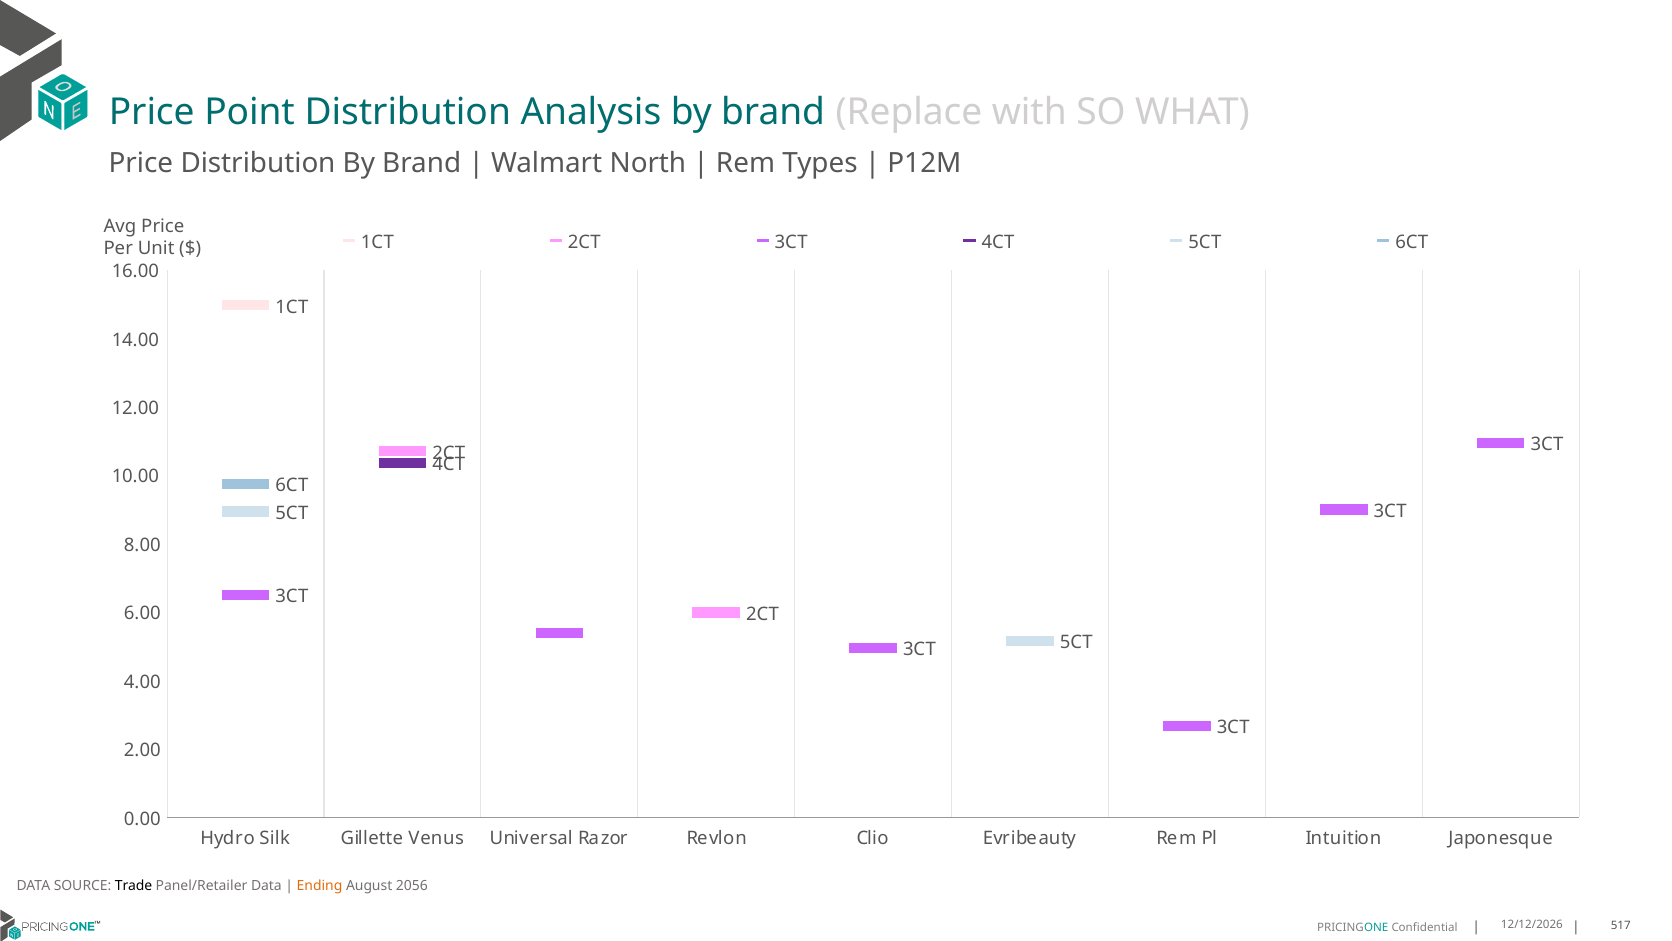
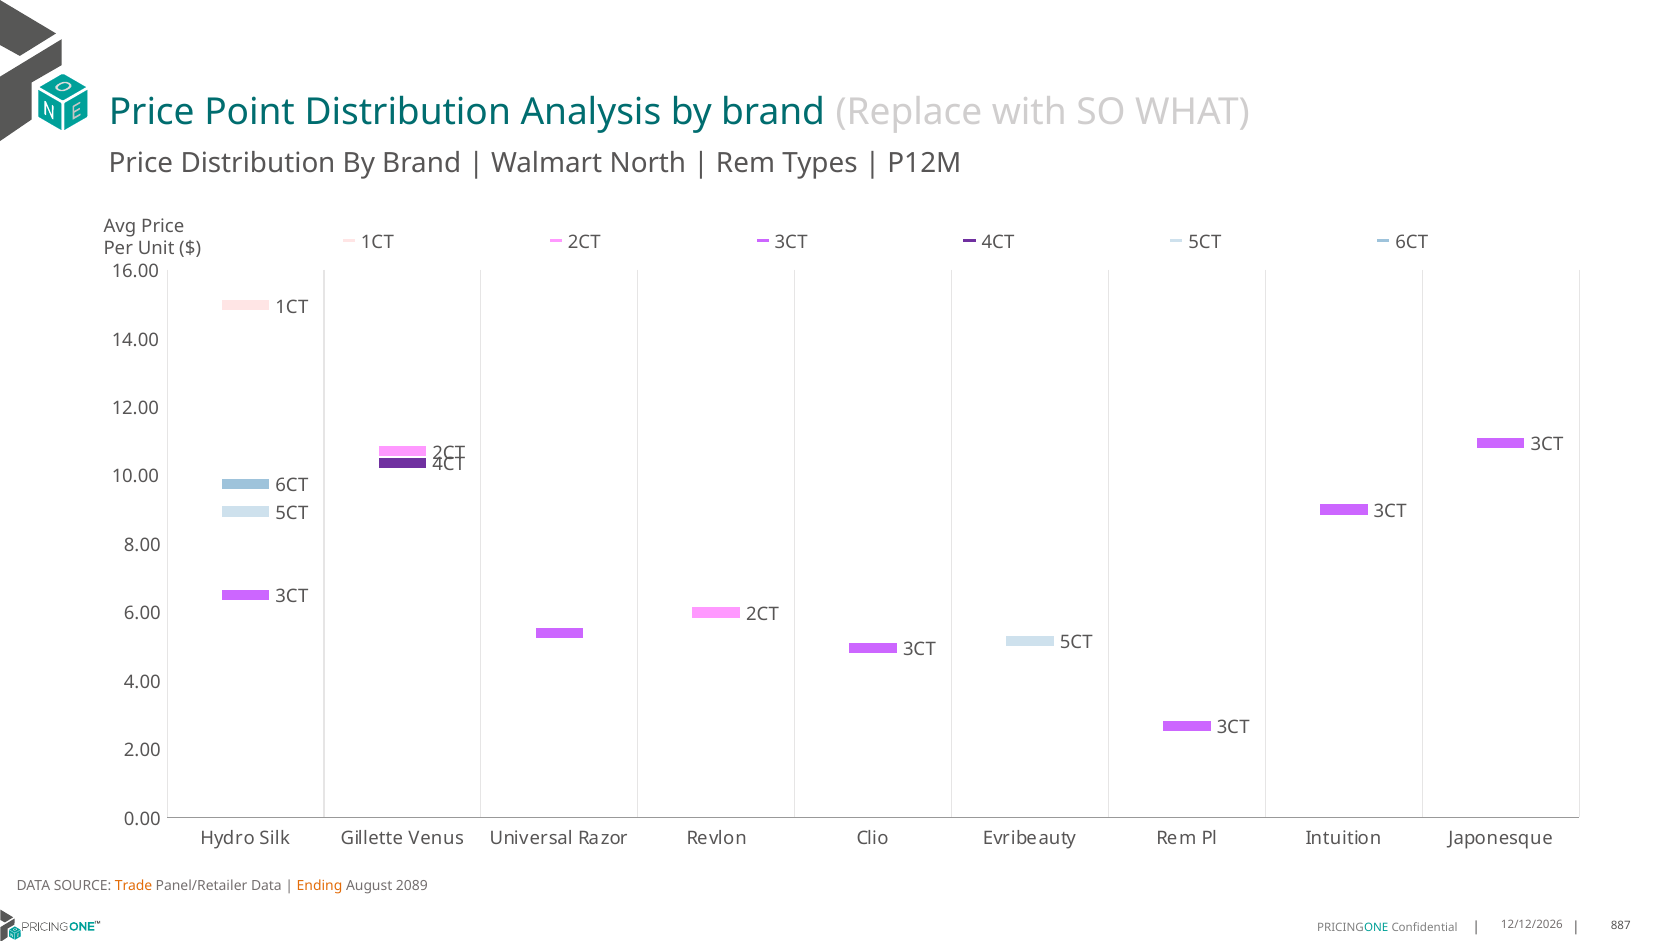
Trade colour: black -> orange
2056: 2056 -> 2089
517: 517 -> 887
